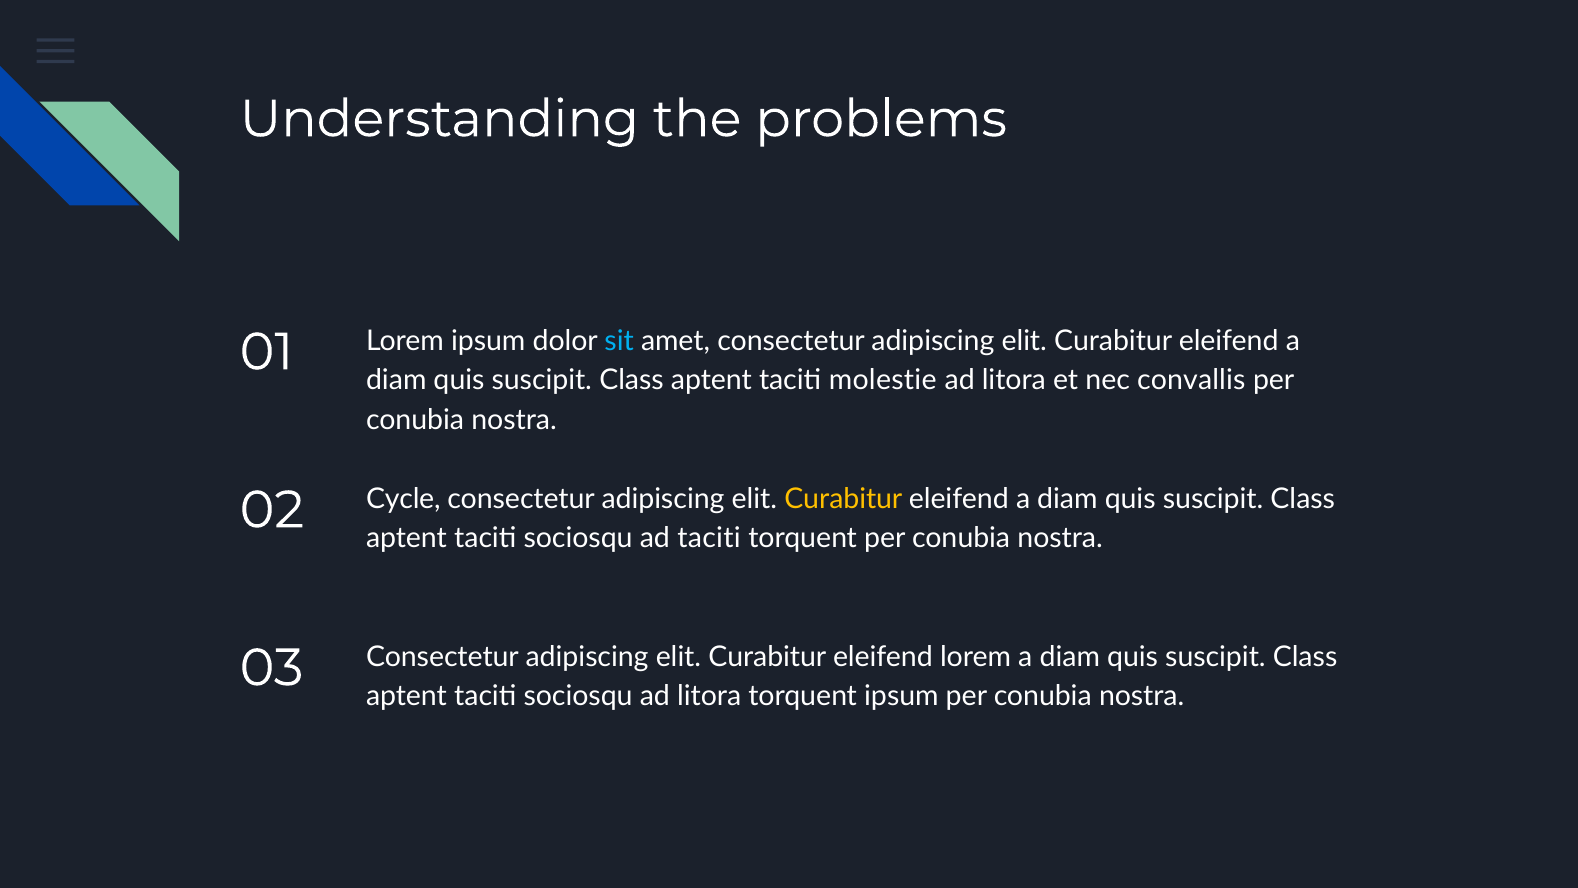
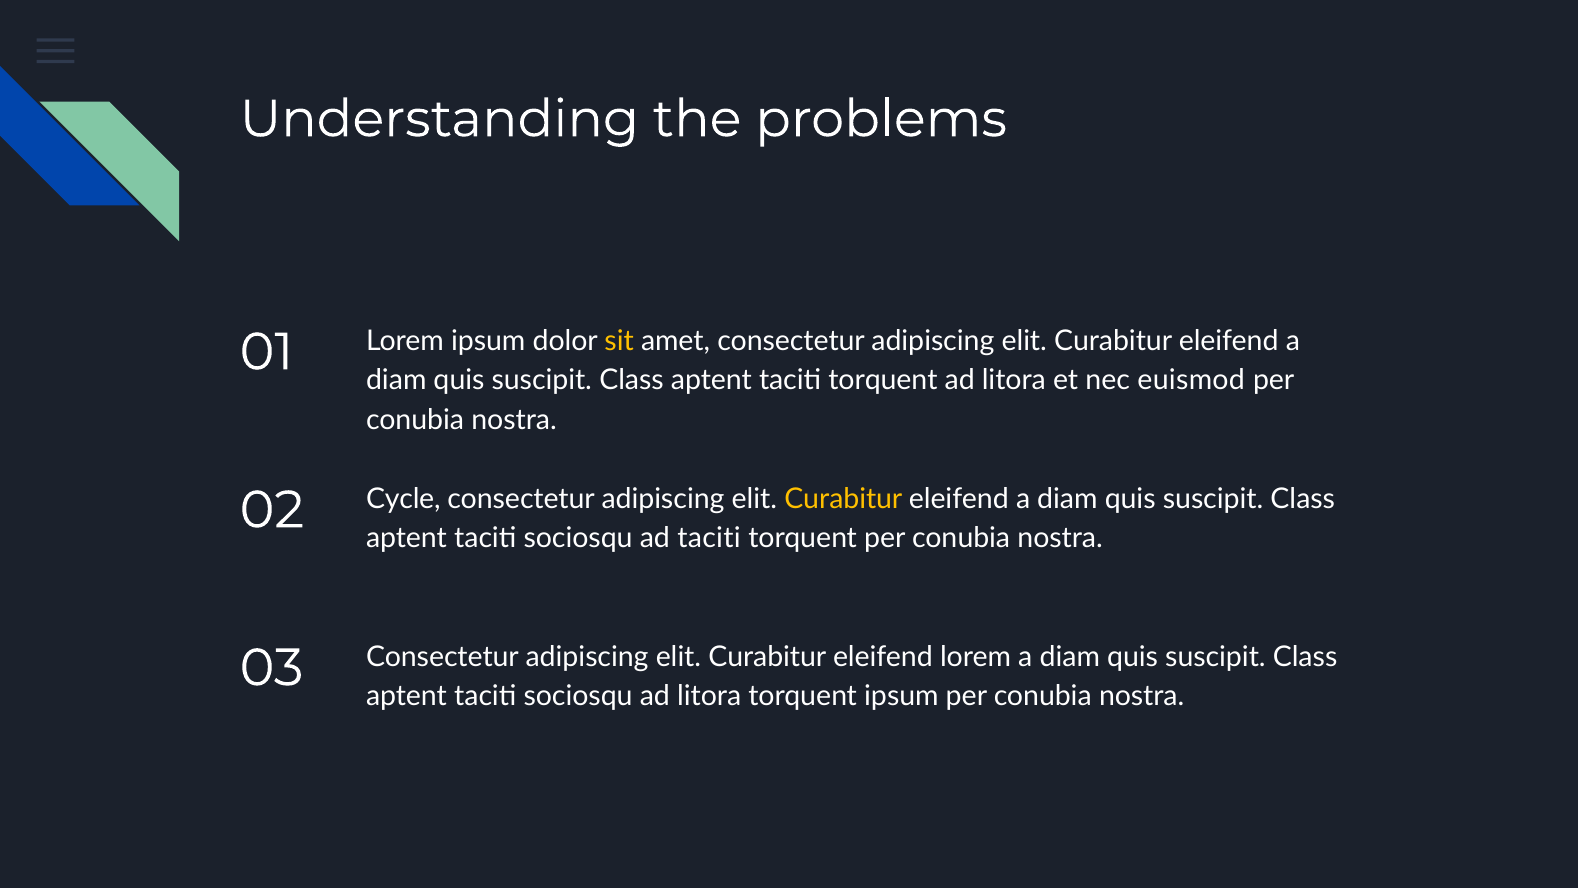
sit colour: light blue -> yellow
aptent taciti molestie: molestie -> torquent
convallis: convallis -> euismod
